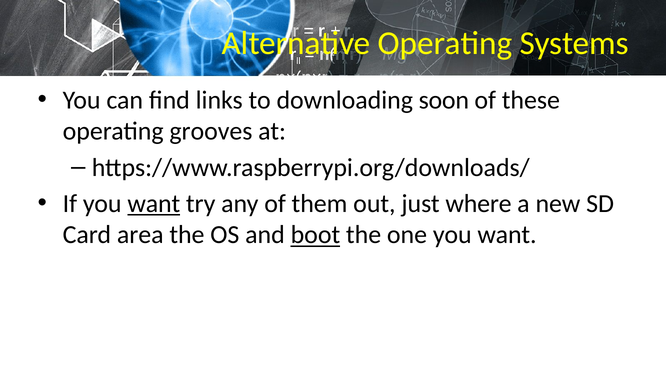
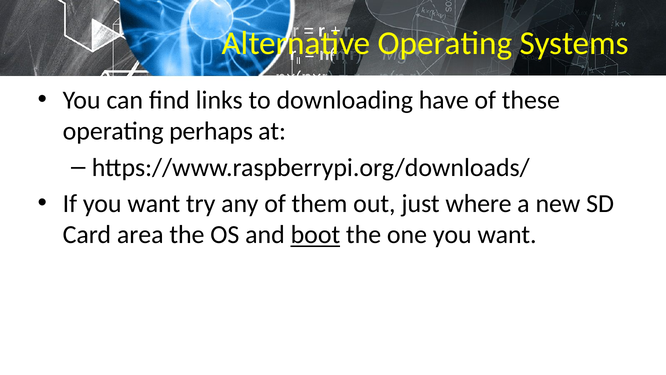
soon: soon -> have
grooves: grooves -> perhaps
want at (154, 204) underline: present -> none
